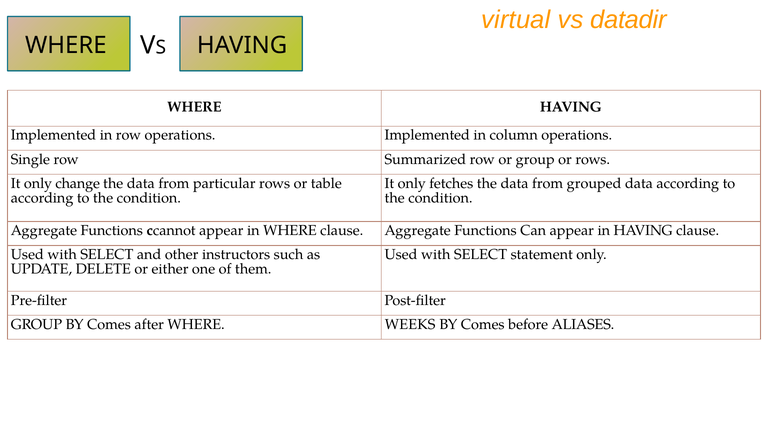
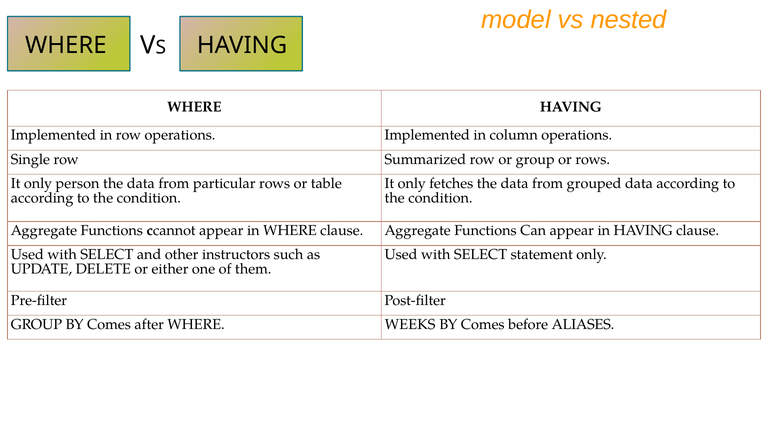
virtual: virtual -> model
datadir: datadir -> nested
change: change -> person
